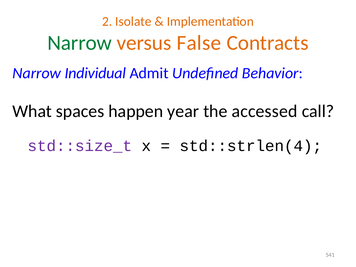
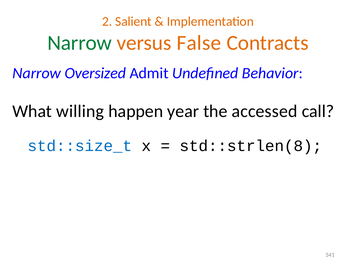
Isolate: Isolate -> Salient
Individual: Individual -> Oversized
spaces: spaces -> willing
std::size_t colour: purple -> blue
std::strlen(4: std::strlen(4 -> std::strlen(8
